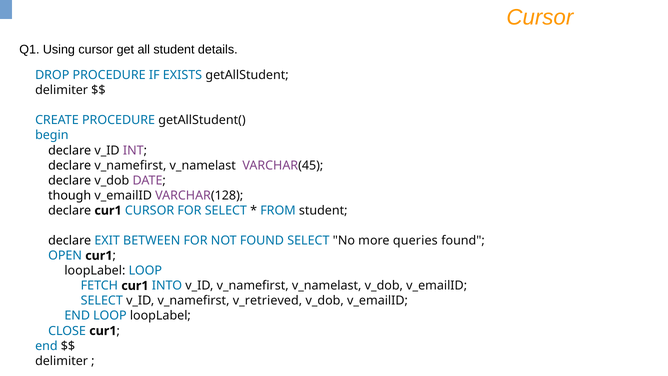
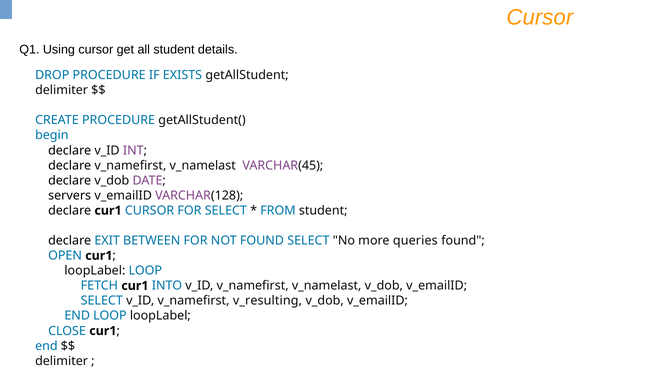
though: though -> servers
v_retrieved: v_retrieved -> v_resulting
